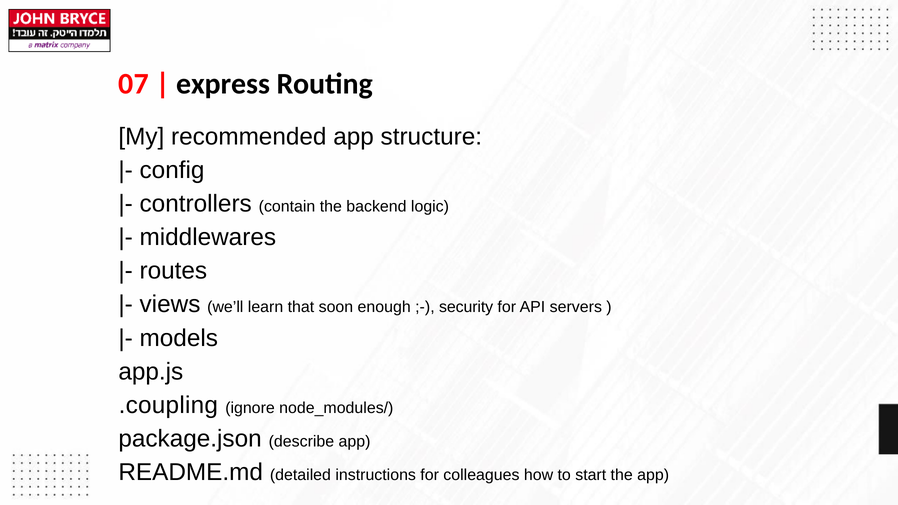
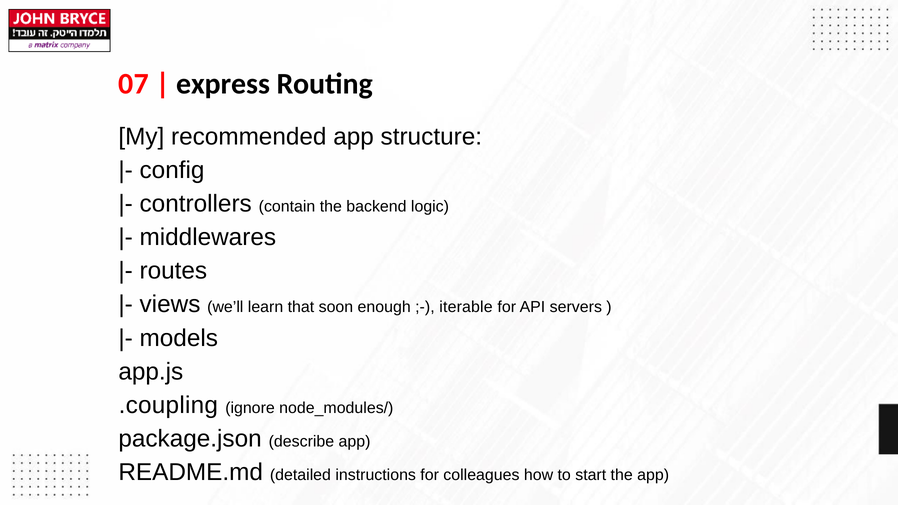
security: security -> iterable
